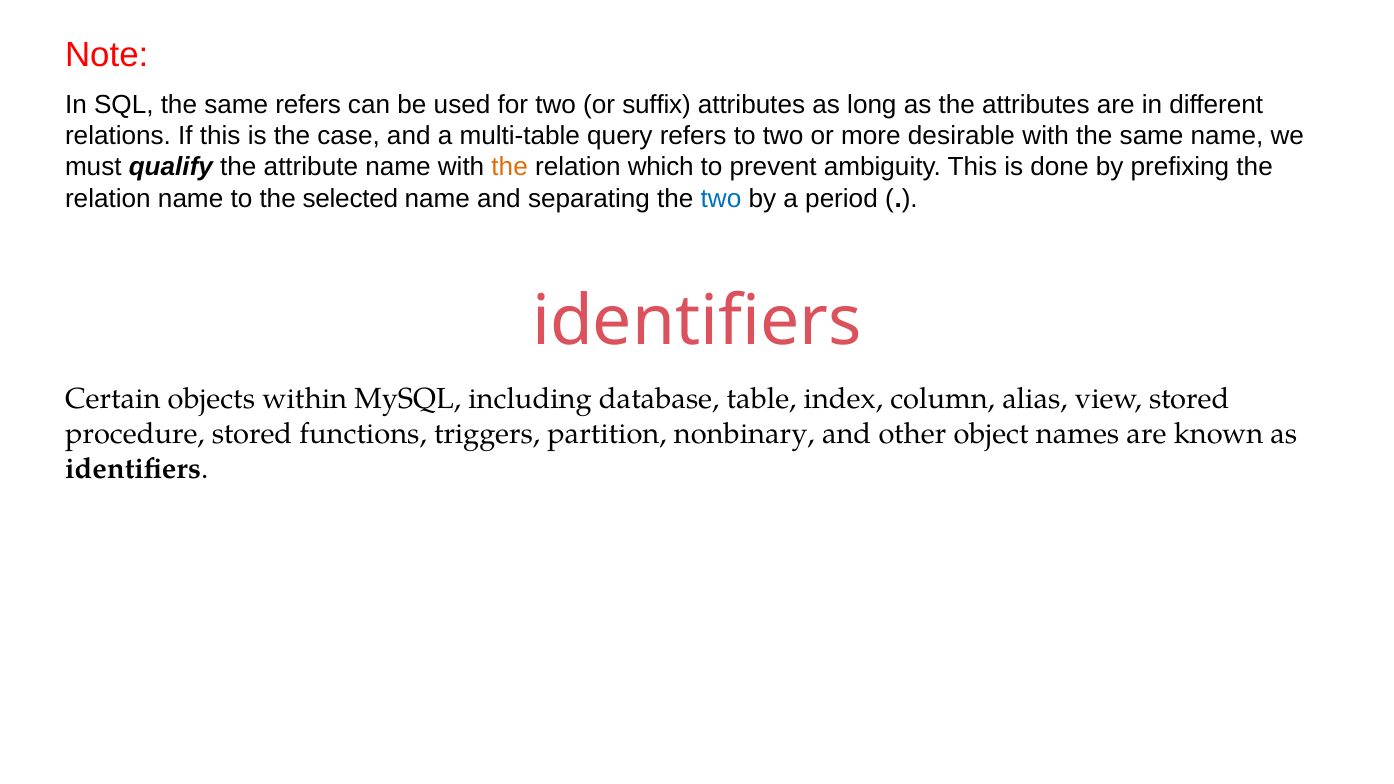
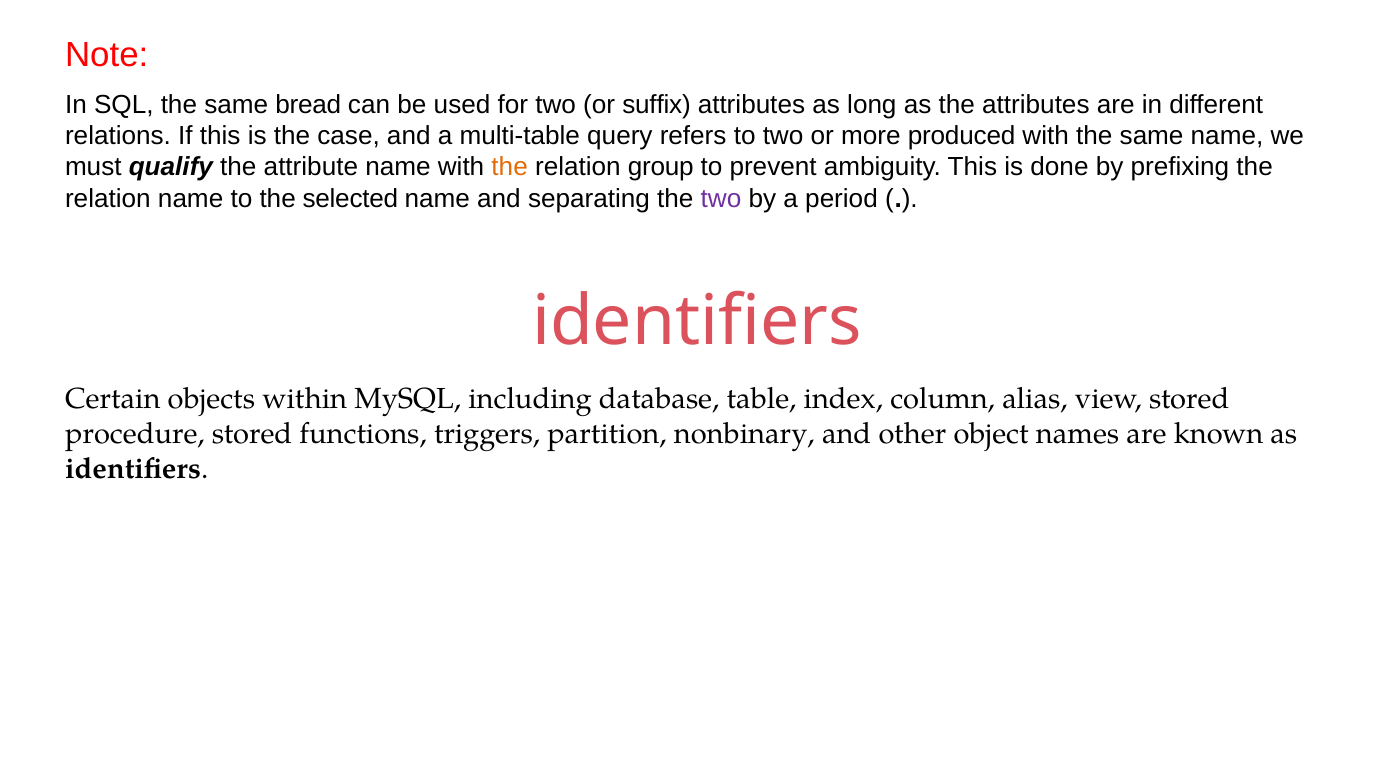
same refers: refers -> bread
desirable: desirable -> produced
which: which -> group
two at (721, 199) colour: blue -> purple
